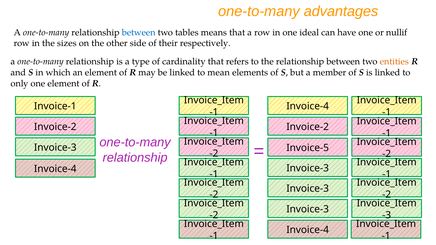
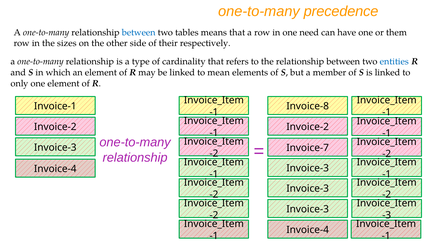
advantages: advantages -> precedence
ideal: ideal -> need
nullif: nullif -> them
entities colour: orange -> blue
Invoice-4 at (308, 106): Invoice-4 -> Invoice-8
Invoice-5: Invoice-5 -> Invoice-7
